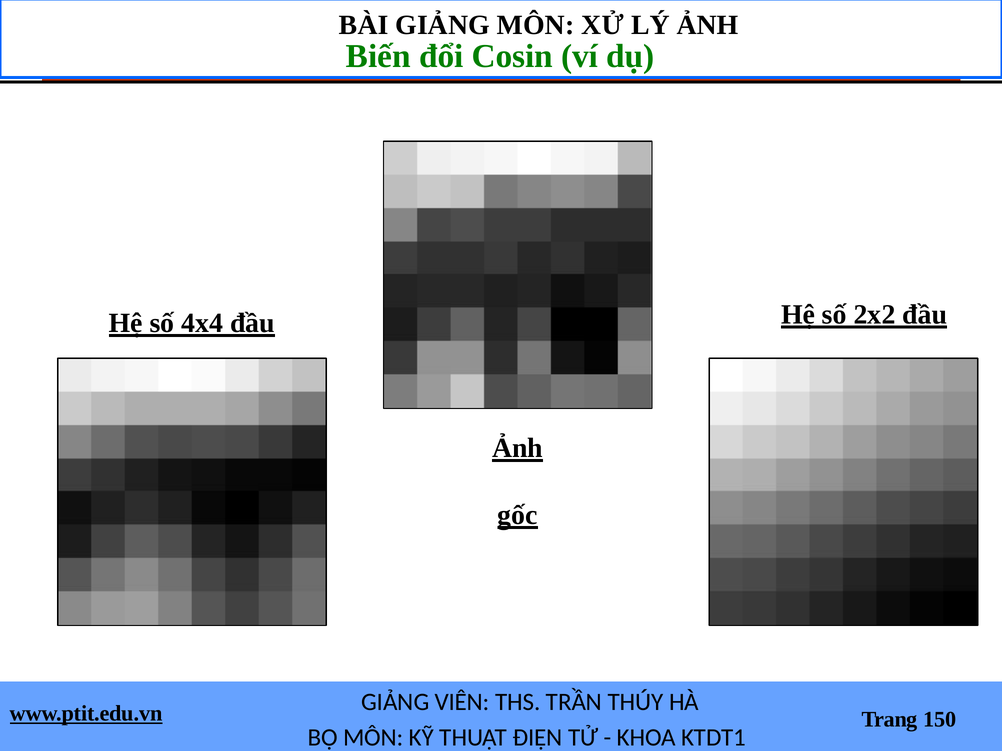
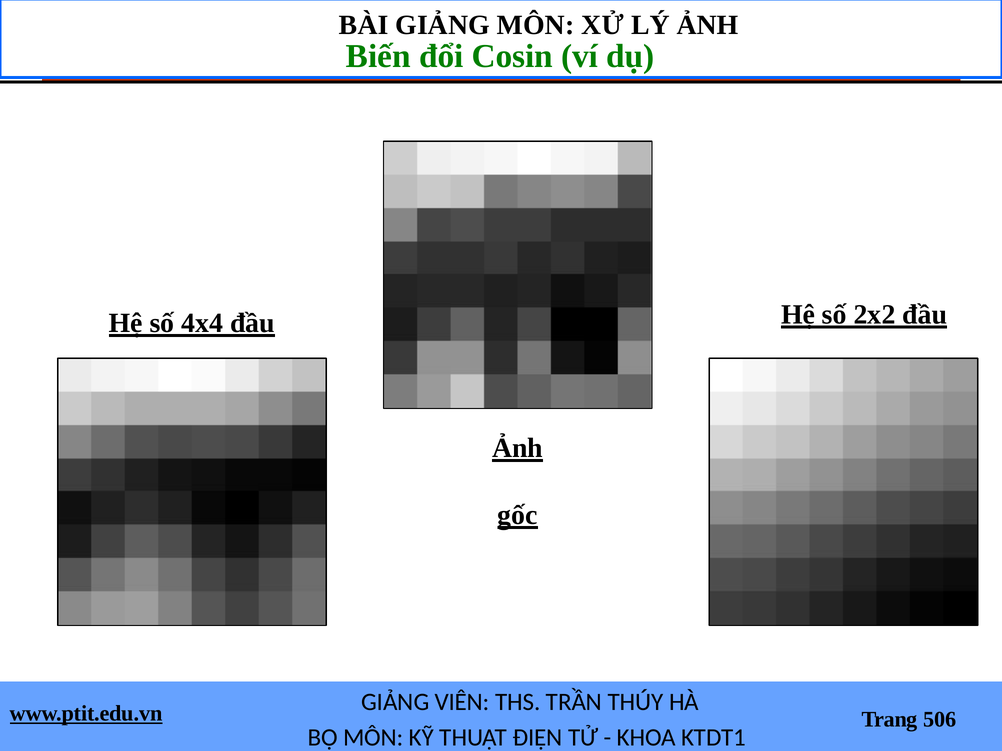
150: 150 -> 506
